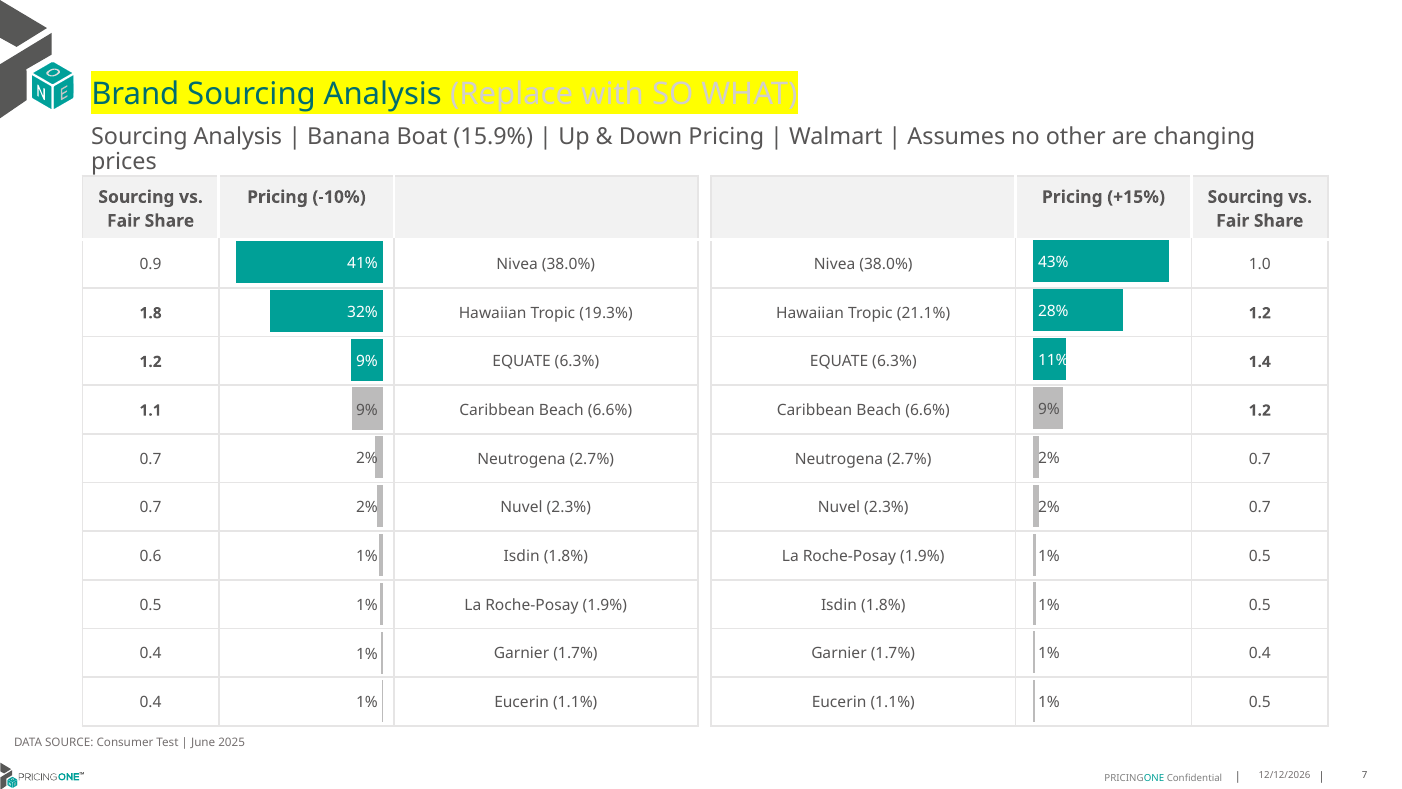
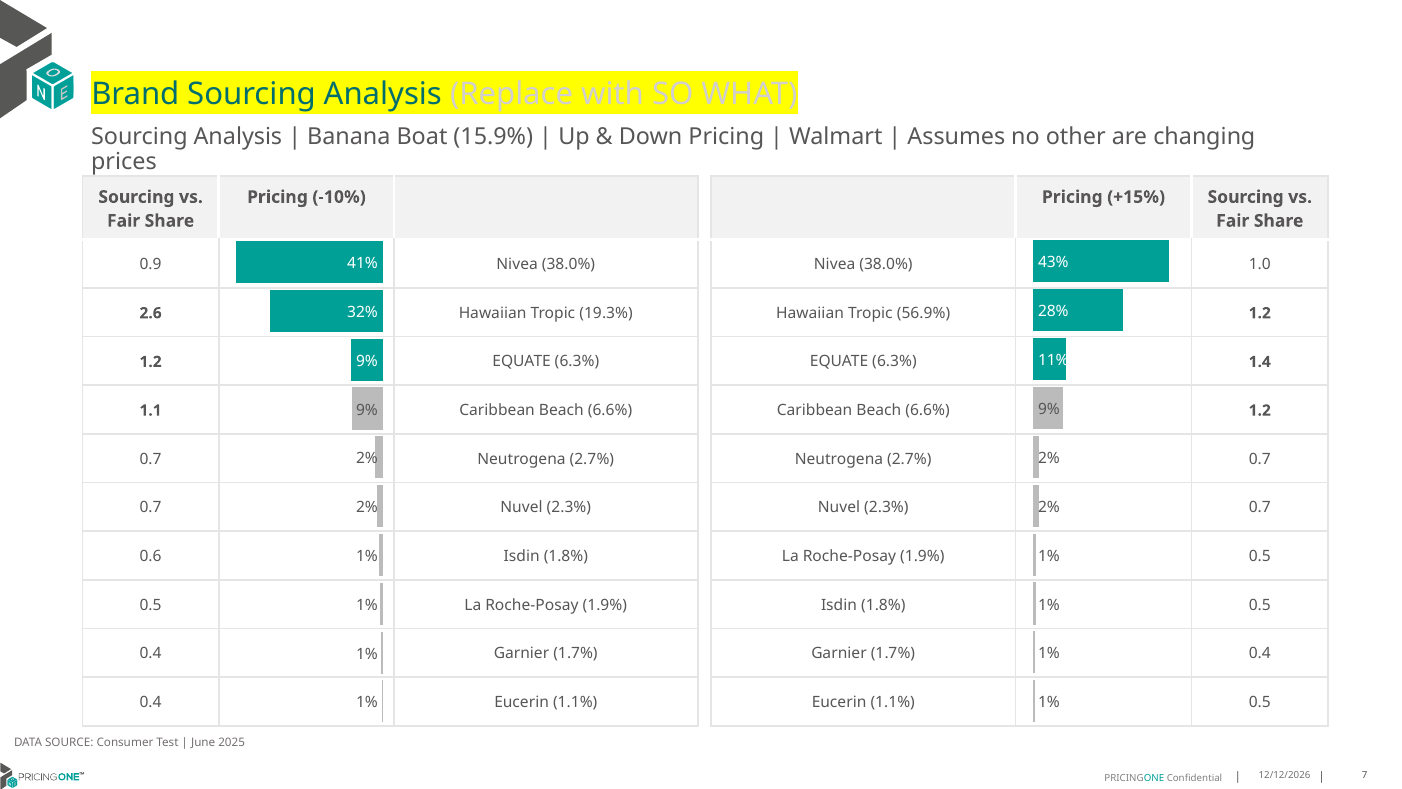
21.1%: 21.1% -> 56.9%
1.8: 1.8 -> 2.6
